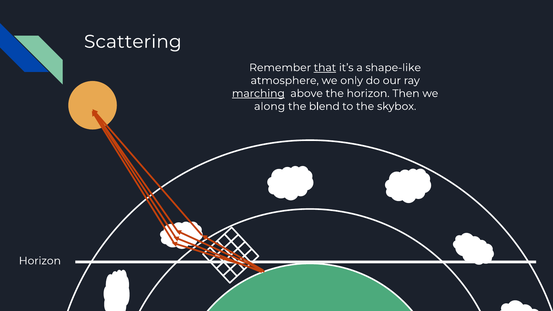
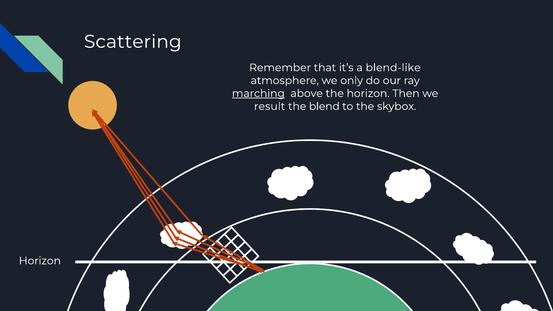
that underline: present -> none
shape-like: shape-like -> blend-like
along: along -> result
